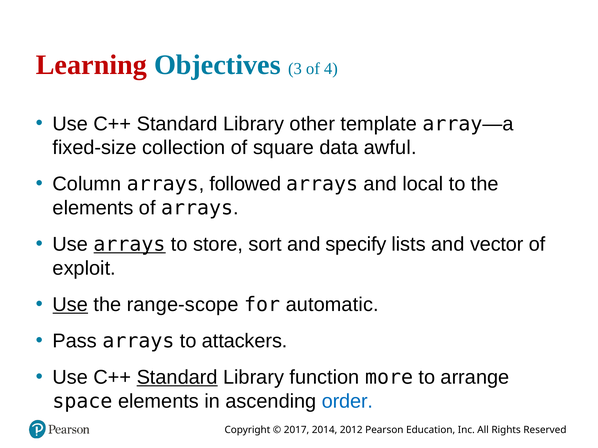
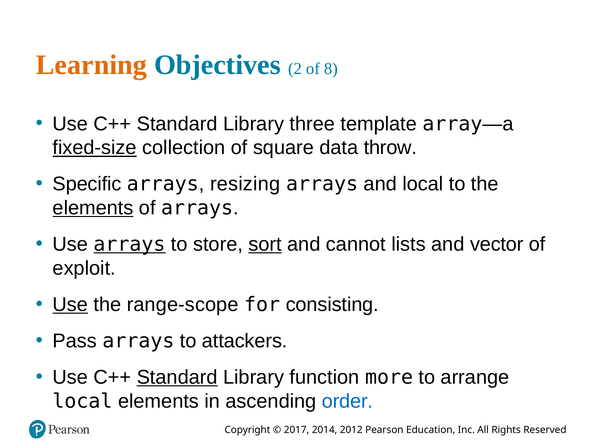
Learning colour: red -> orange
3: 3 -> 2
4: 4 -> 8
other: other -> three
fixed-size underline: none -> present
awful: awful -> throw
Column: Column -> Specific
followed: followed -> resizing
elements at (93, 208) underline: none -> present
sort underline: none -> present
specify: specify -> cannot
automatic: automatic -> consisting
space at (83, 402): space -> local
